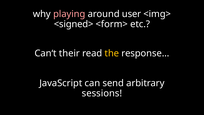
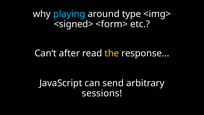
playing colour: pink -> light blue
user: user -> type
their: their -> after
